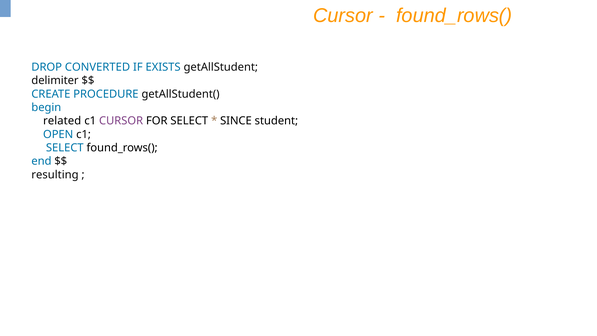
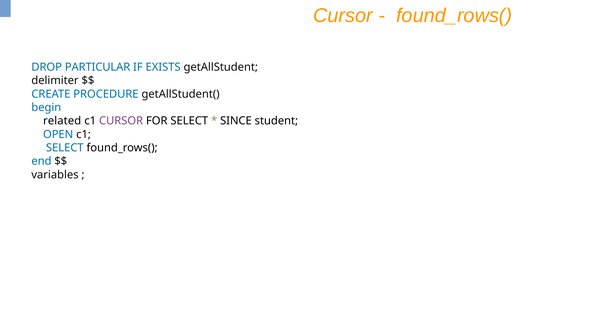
CONVERTED: CONVERTED -> PARTICULAR
resulting: resulting -> variables
